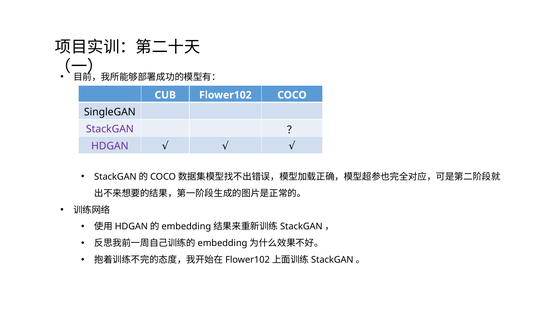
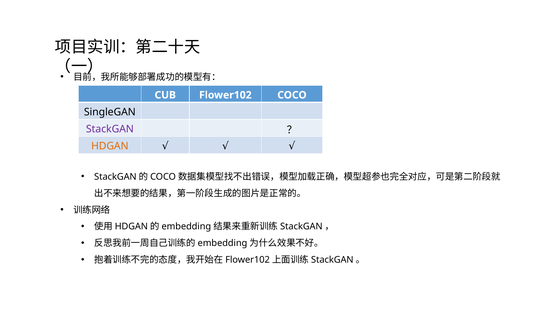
HDGAN colour: purple -> orange
